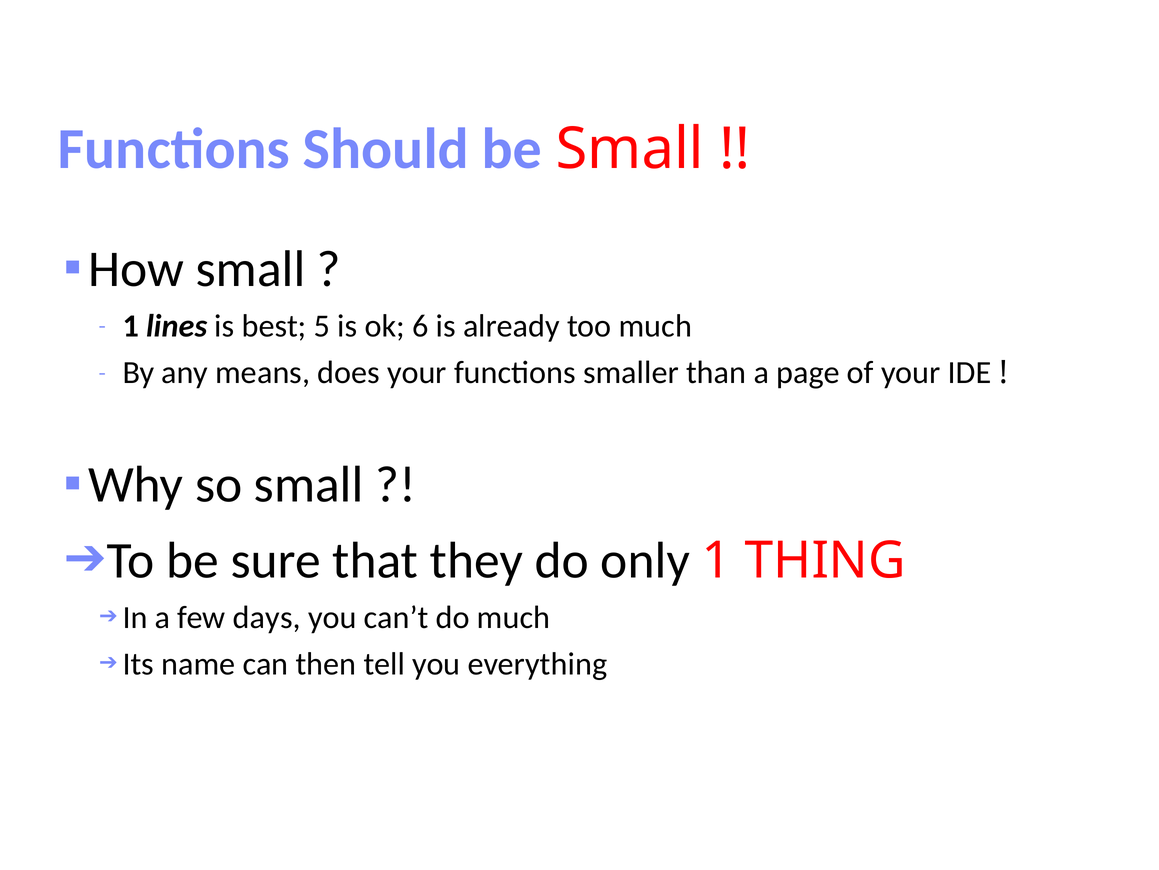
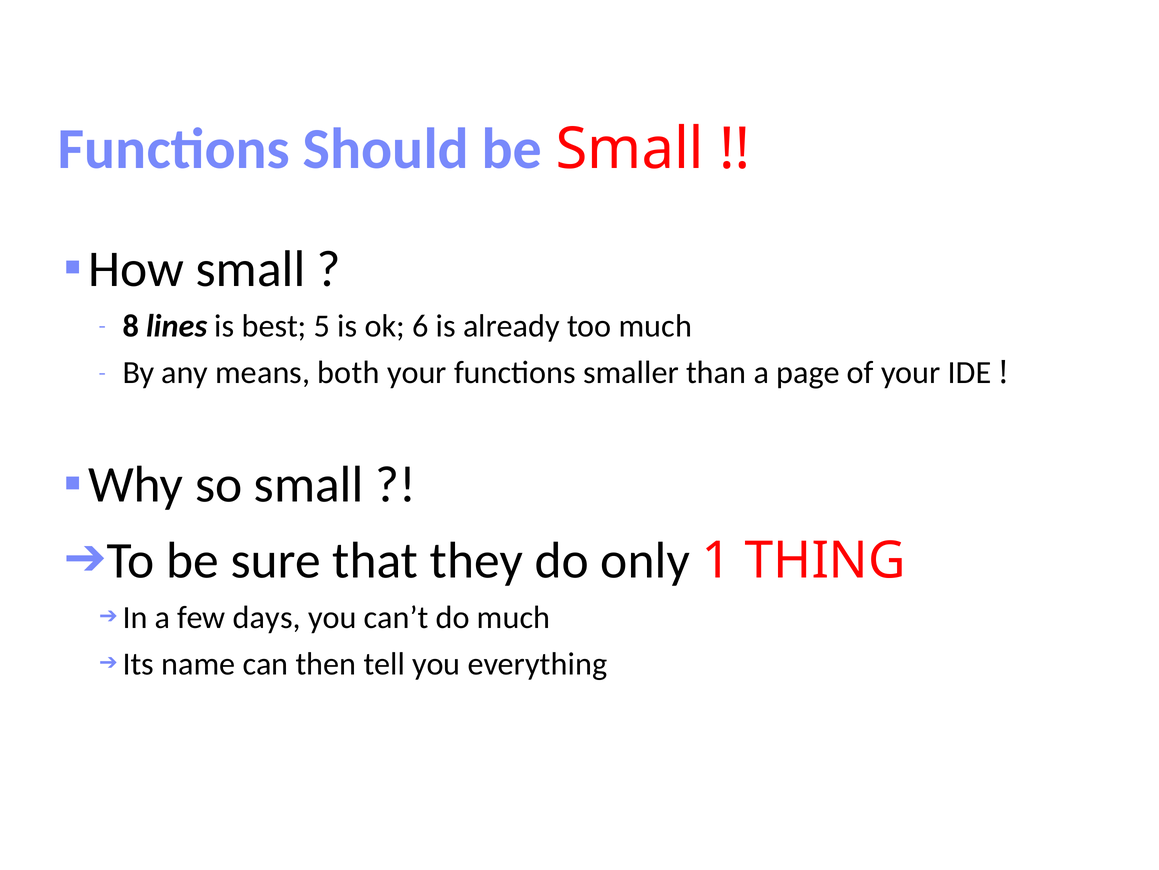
1 at (131, 326): 1 -> 8
does: does -> both
